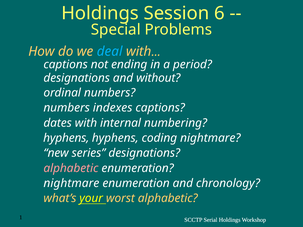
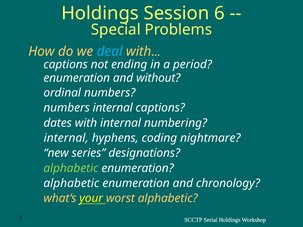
designations at (77, 78): designations -> enumeration
numbers indexes: indexes -> internal
hyphens at (66, 138): hyphens -> internal
alphabetic at (71, 168) colour: pink -> light green
nightmare at (71, 183): nightmare -> alphabetic
